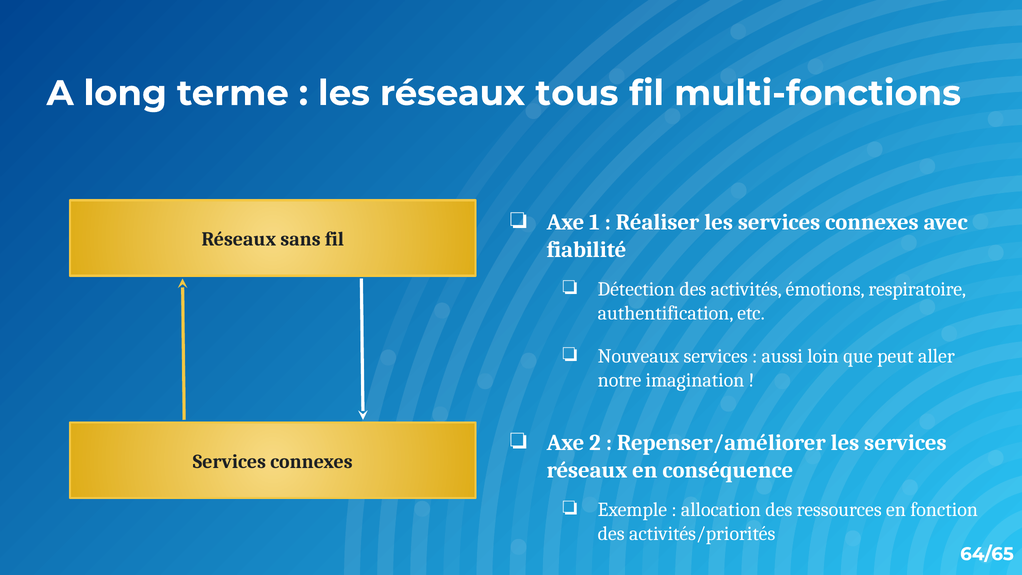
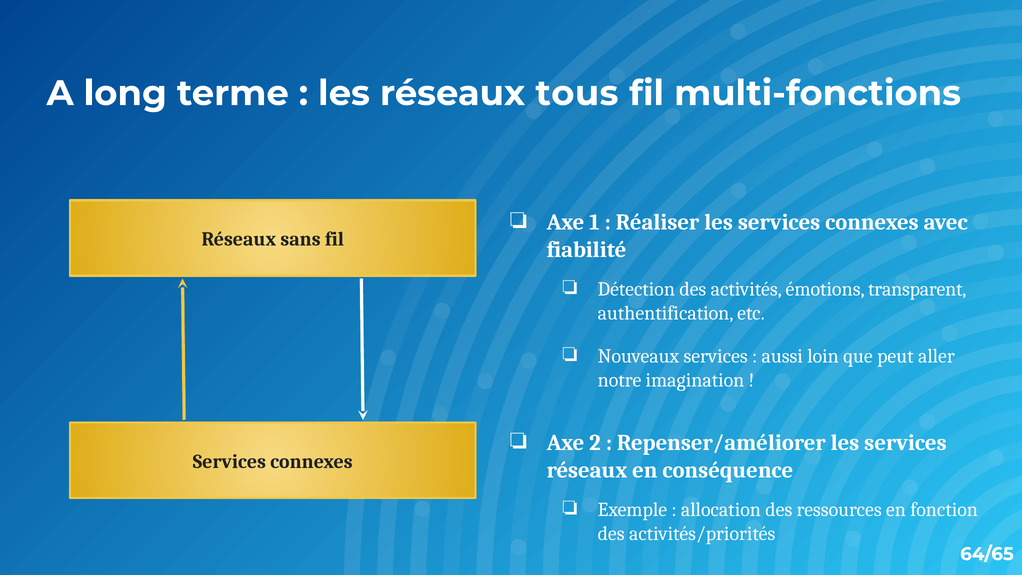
respiratoire: respiratoire -> transparent
